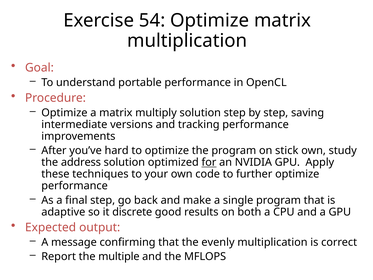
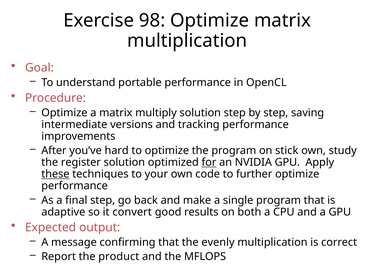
54: 54 -> 98
address: address -> register
these underline: none -> present
discrete: discrete -> convert
multiple: multiple -> product
